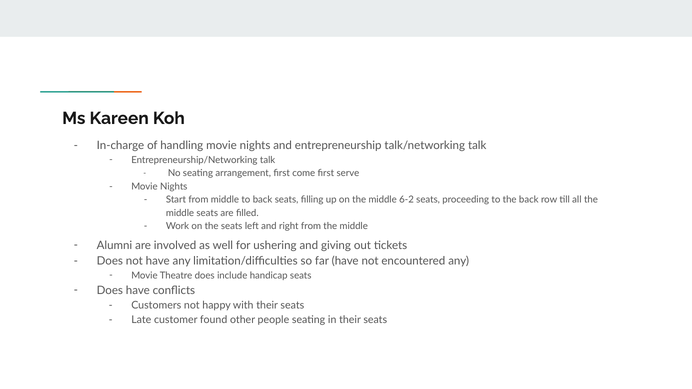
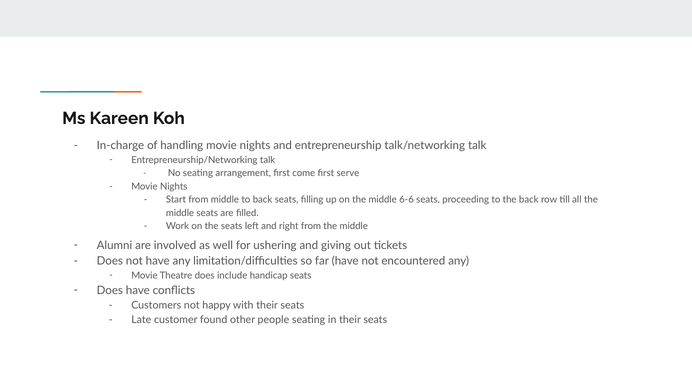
6-2: 6-2 -> 6-6
